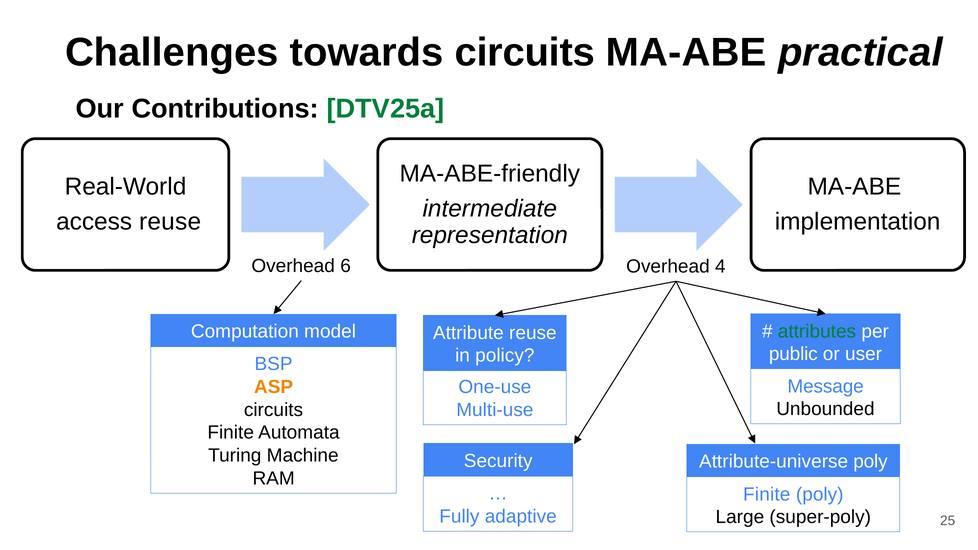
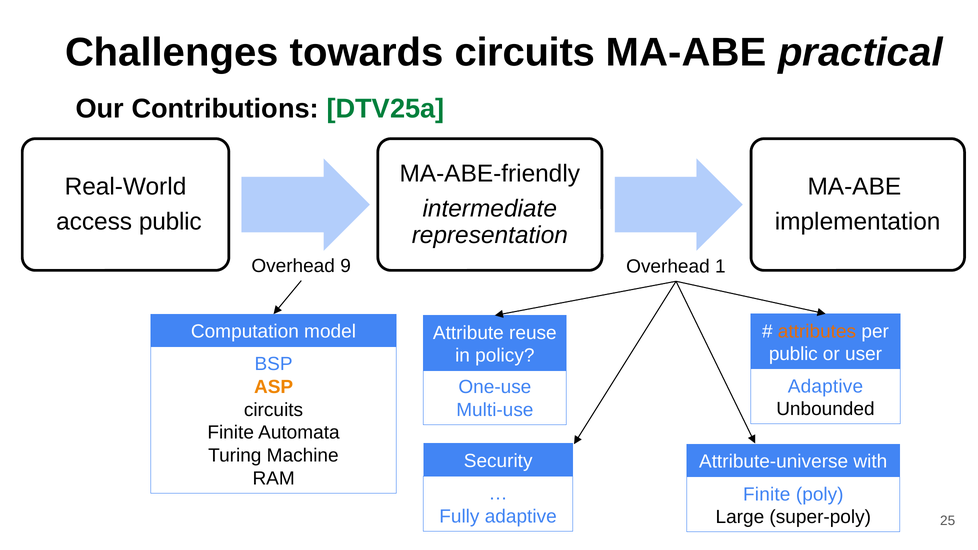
reuse at (170, 222): reuse -> public
6: 6 -> 9
4: 4 -> 1
attributes colour: green -> orange
Message at (826, 386): Message -> Adaptive
Attribute-universe poly: poly -> with
